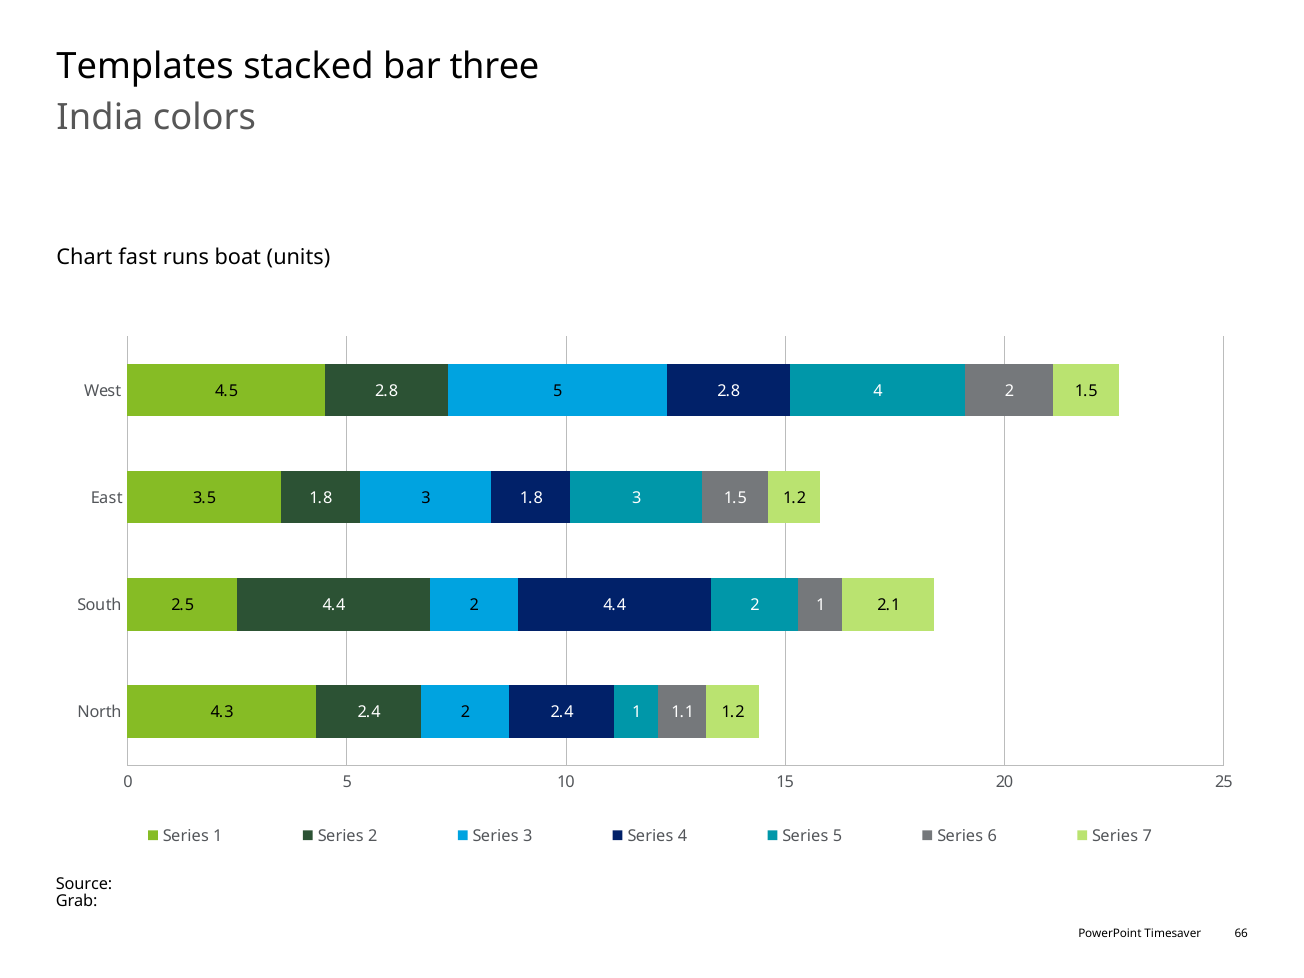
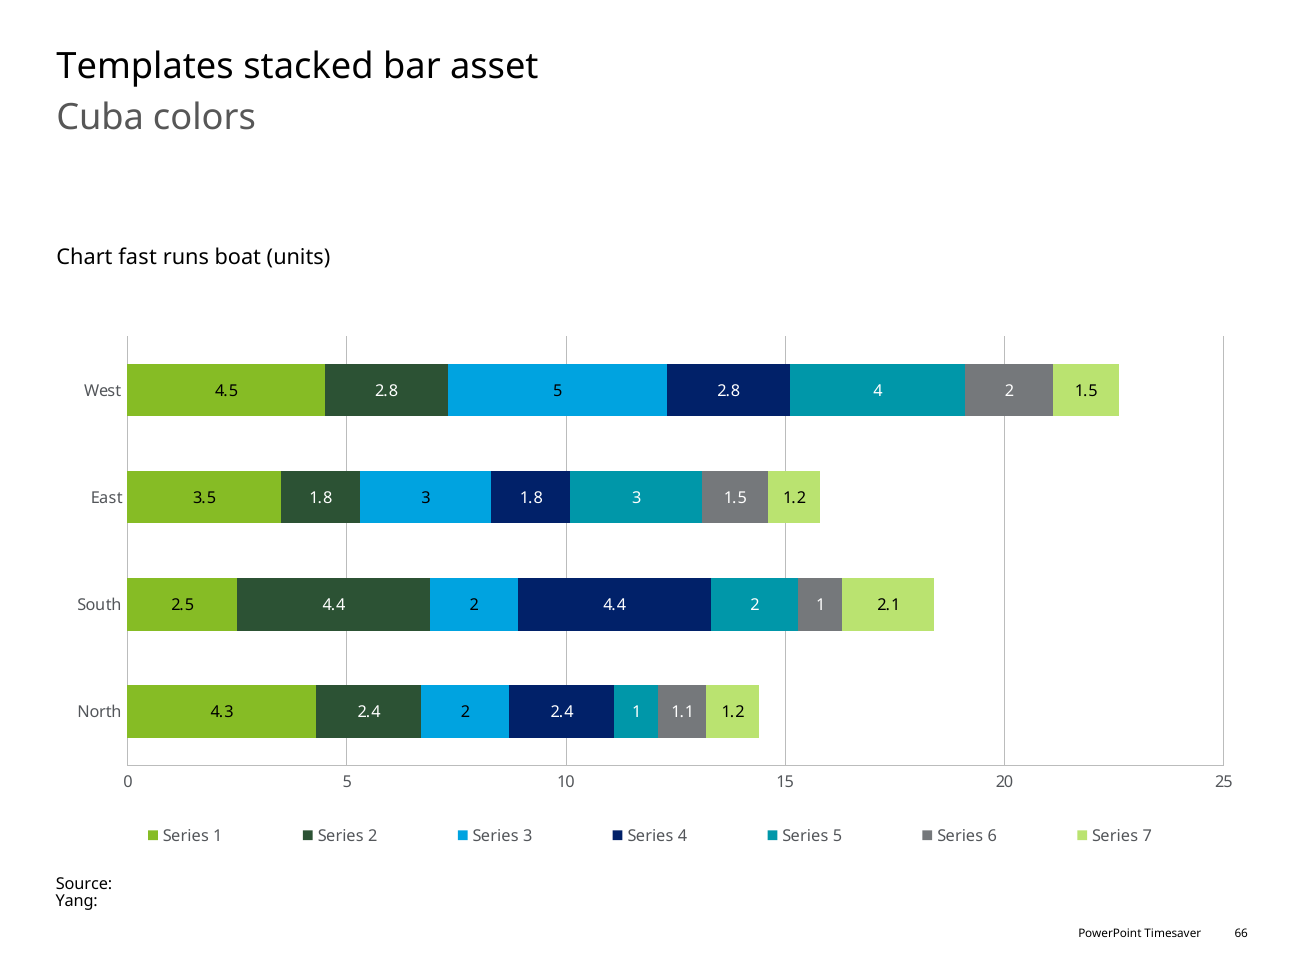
three: three -> asset
India: India -> Cuba
Grab: Grab -> Yang
